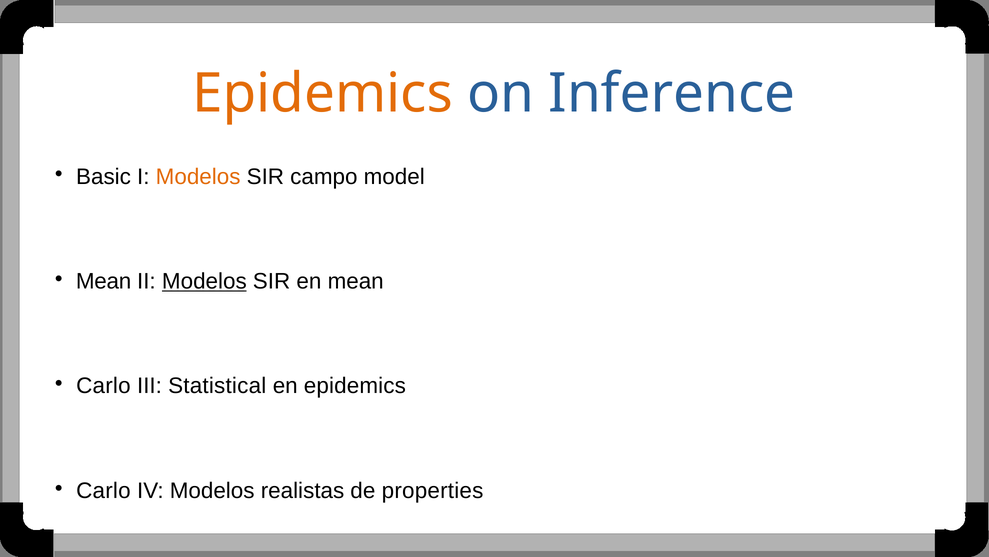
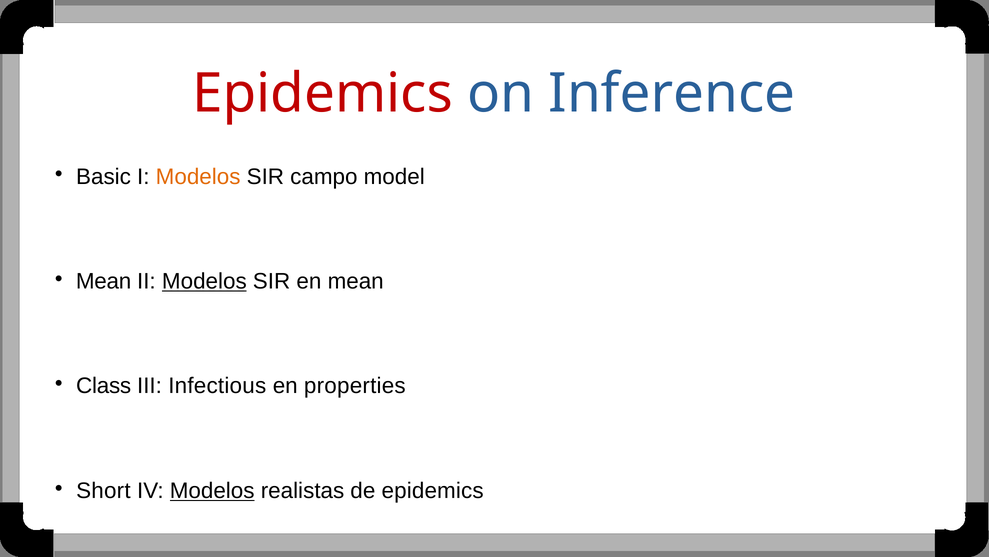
Epidemics at (323, 93) colour: orange -> red
Carlo at (103, 386): Carlo -> Class
Statistical: Statistical -> Infectious
en epidemics: epidemics -> properties
Carlo at (103, 490): Carlo -> Short
Modelos at (212, 490) underline: none -> present
de properties: properties -> epidemics
